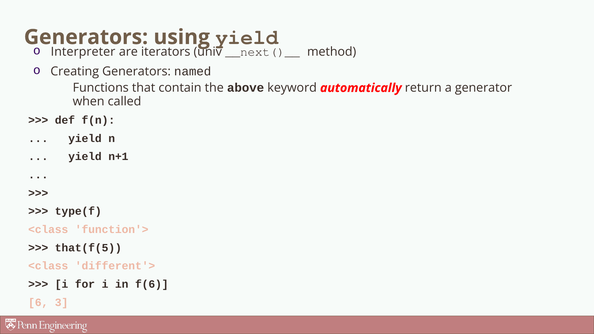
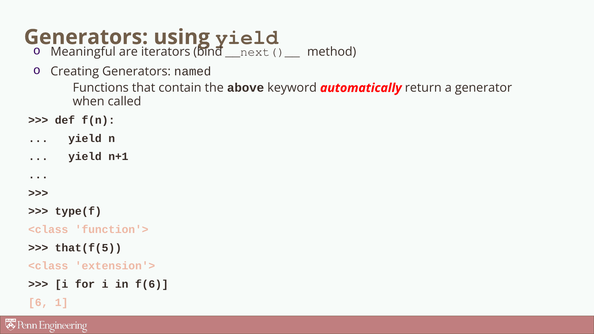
Interpreter: Interpreter -> Meaningful
univ: univ -> bind
different'>: different'> -> extension'>
3: 3 -> 1
